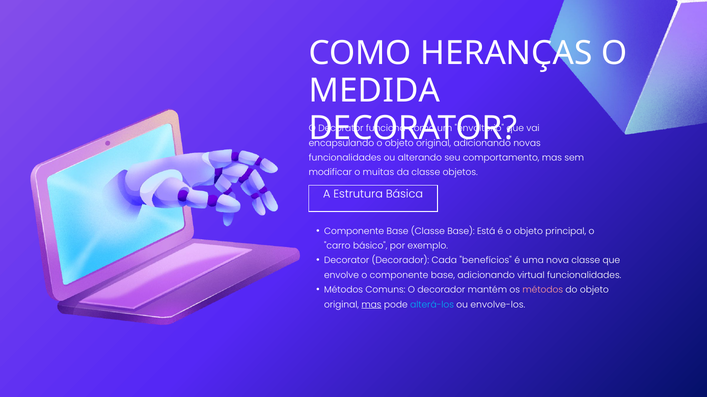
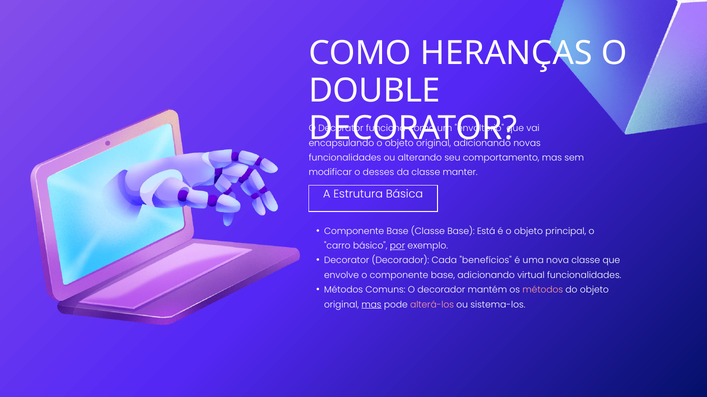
MEDIDA: MEDIDA -> DOUBLE
muitas: muitas -> desses
objetos: objetos -> manter
por underline: none -> present
alterá-los colour: light blue -> pink
envolve-los: envolve-los -> sistema-los
